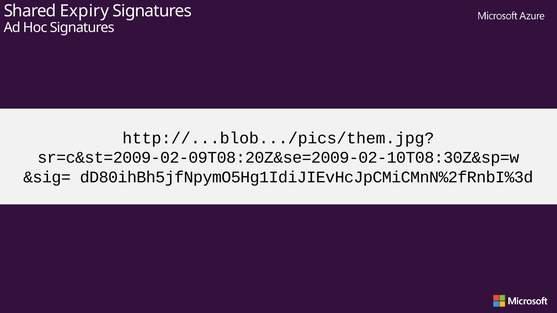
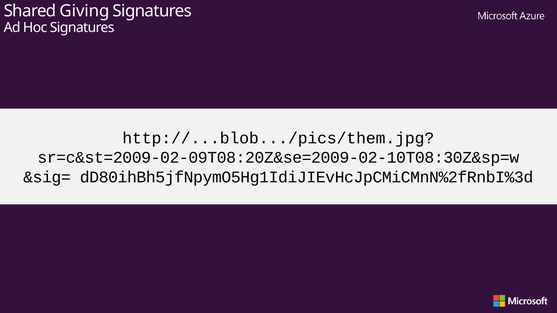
Expiry: Expiry -> Giving
